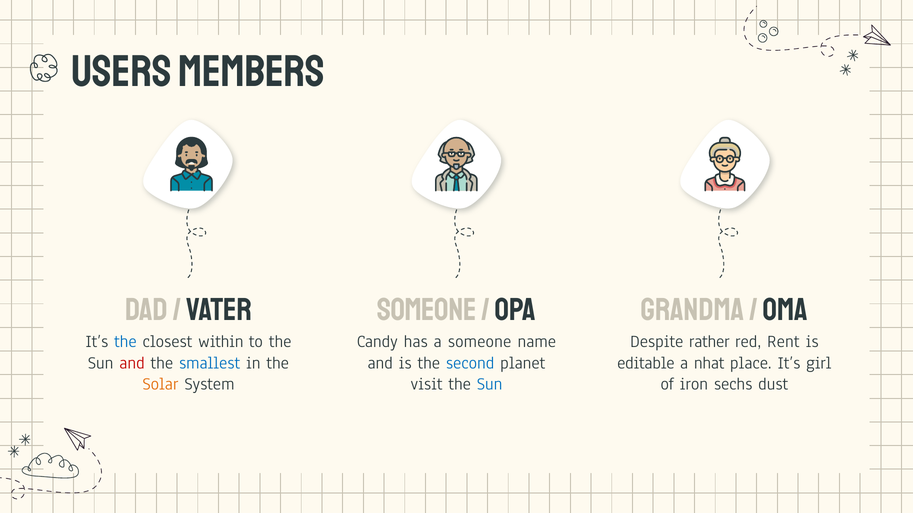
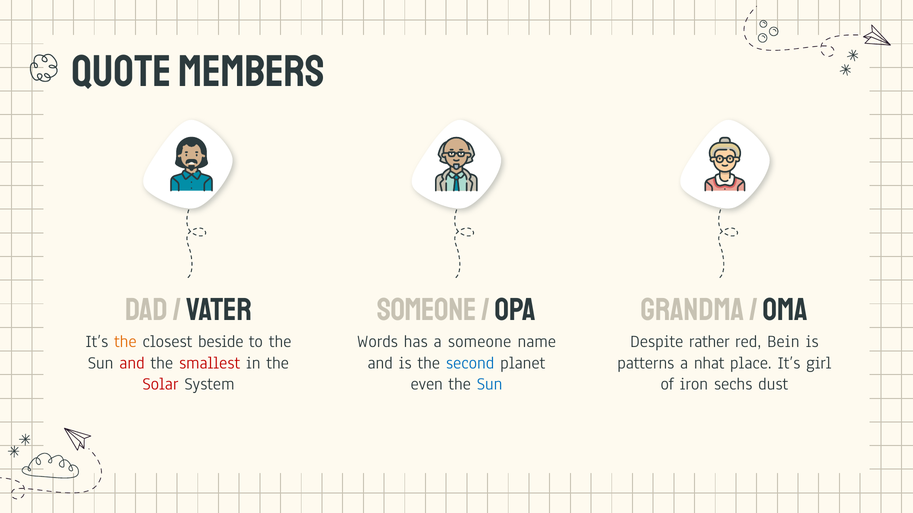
USERS: USERS -> QUOTE
the at (125, 342) colour: blue -> orange
within: within -> beside
Candy: Candy -> Words
Rent: Rent -> Bein
smallest colour: blue -> red
editable: editable -> patterns
Solar colour: orange -> red
visit: visit -> even
